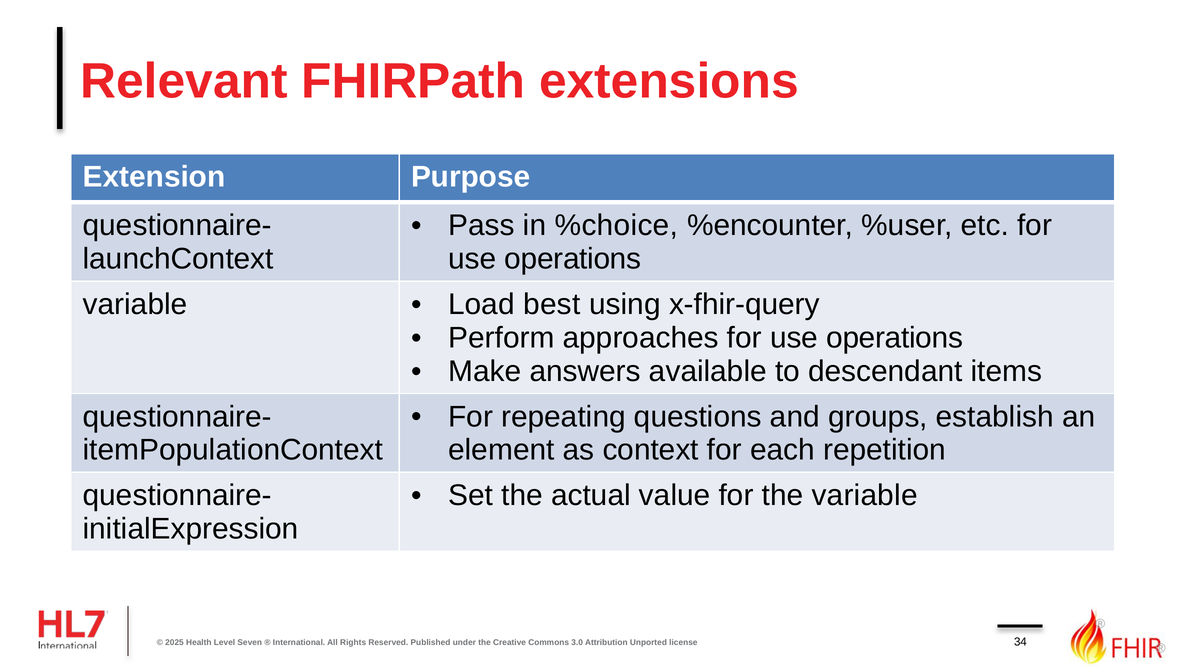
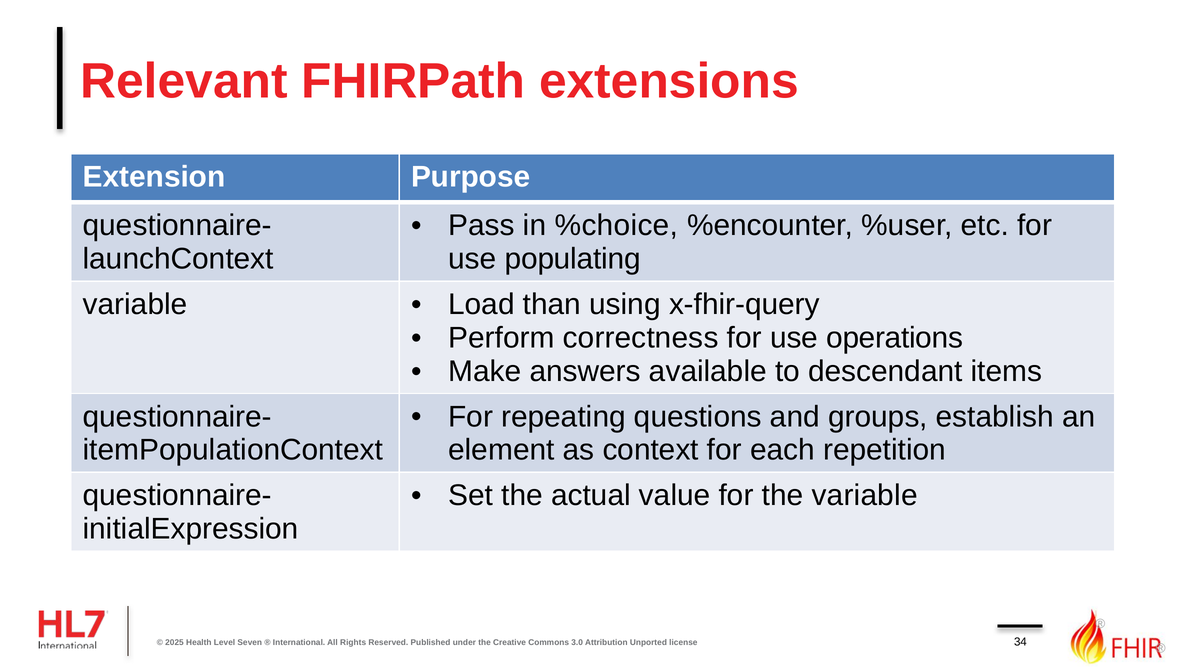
operations at (573, 259): operations -> populating
best: best -> than
approaches: approaches -> correctness
